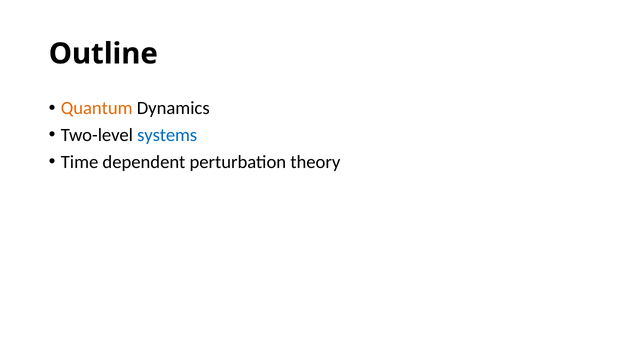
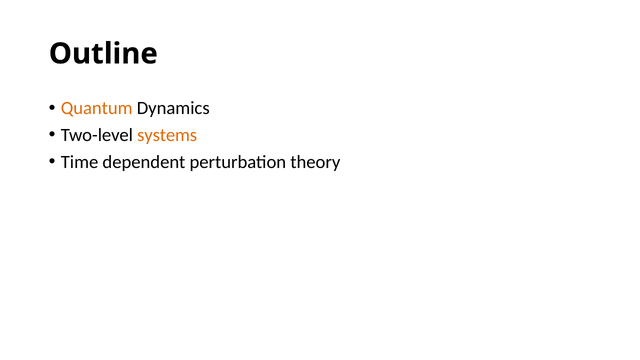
systems colour: blue -> orange
